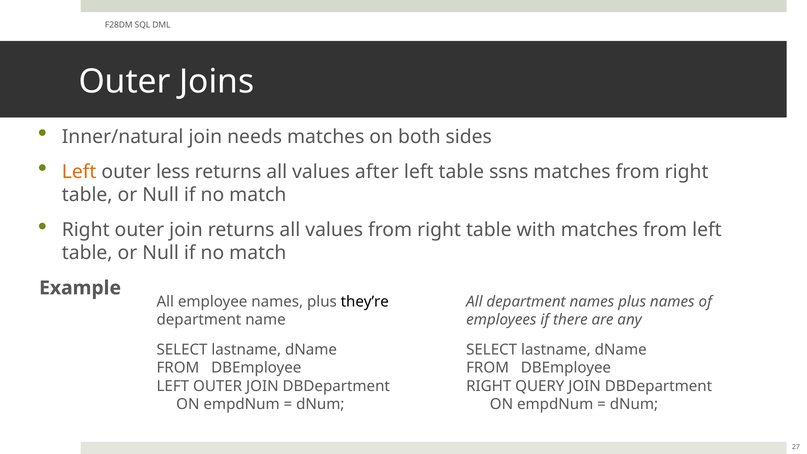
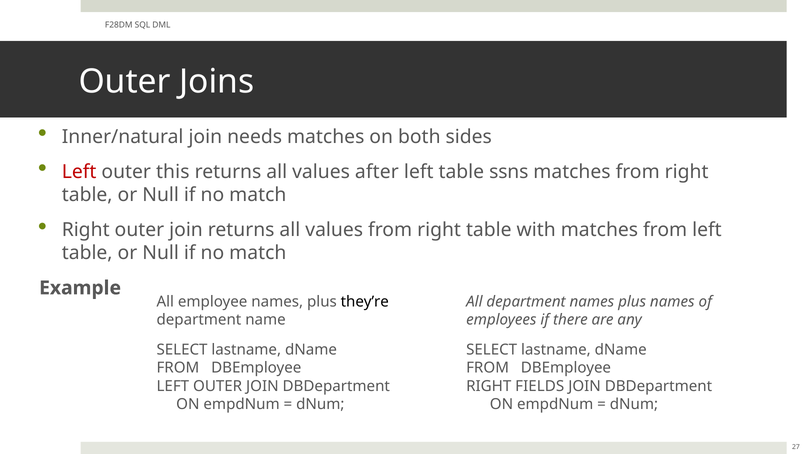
Left at (79, 172) colour: orange -> red
less: less -> this
QUERY: QUERY -> FIELDS
